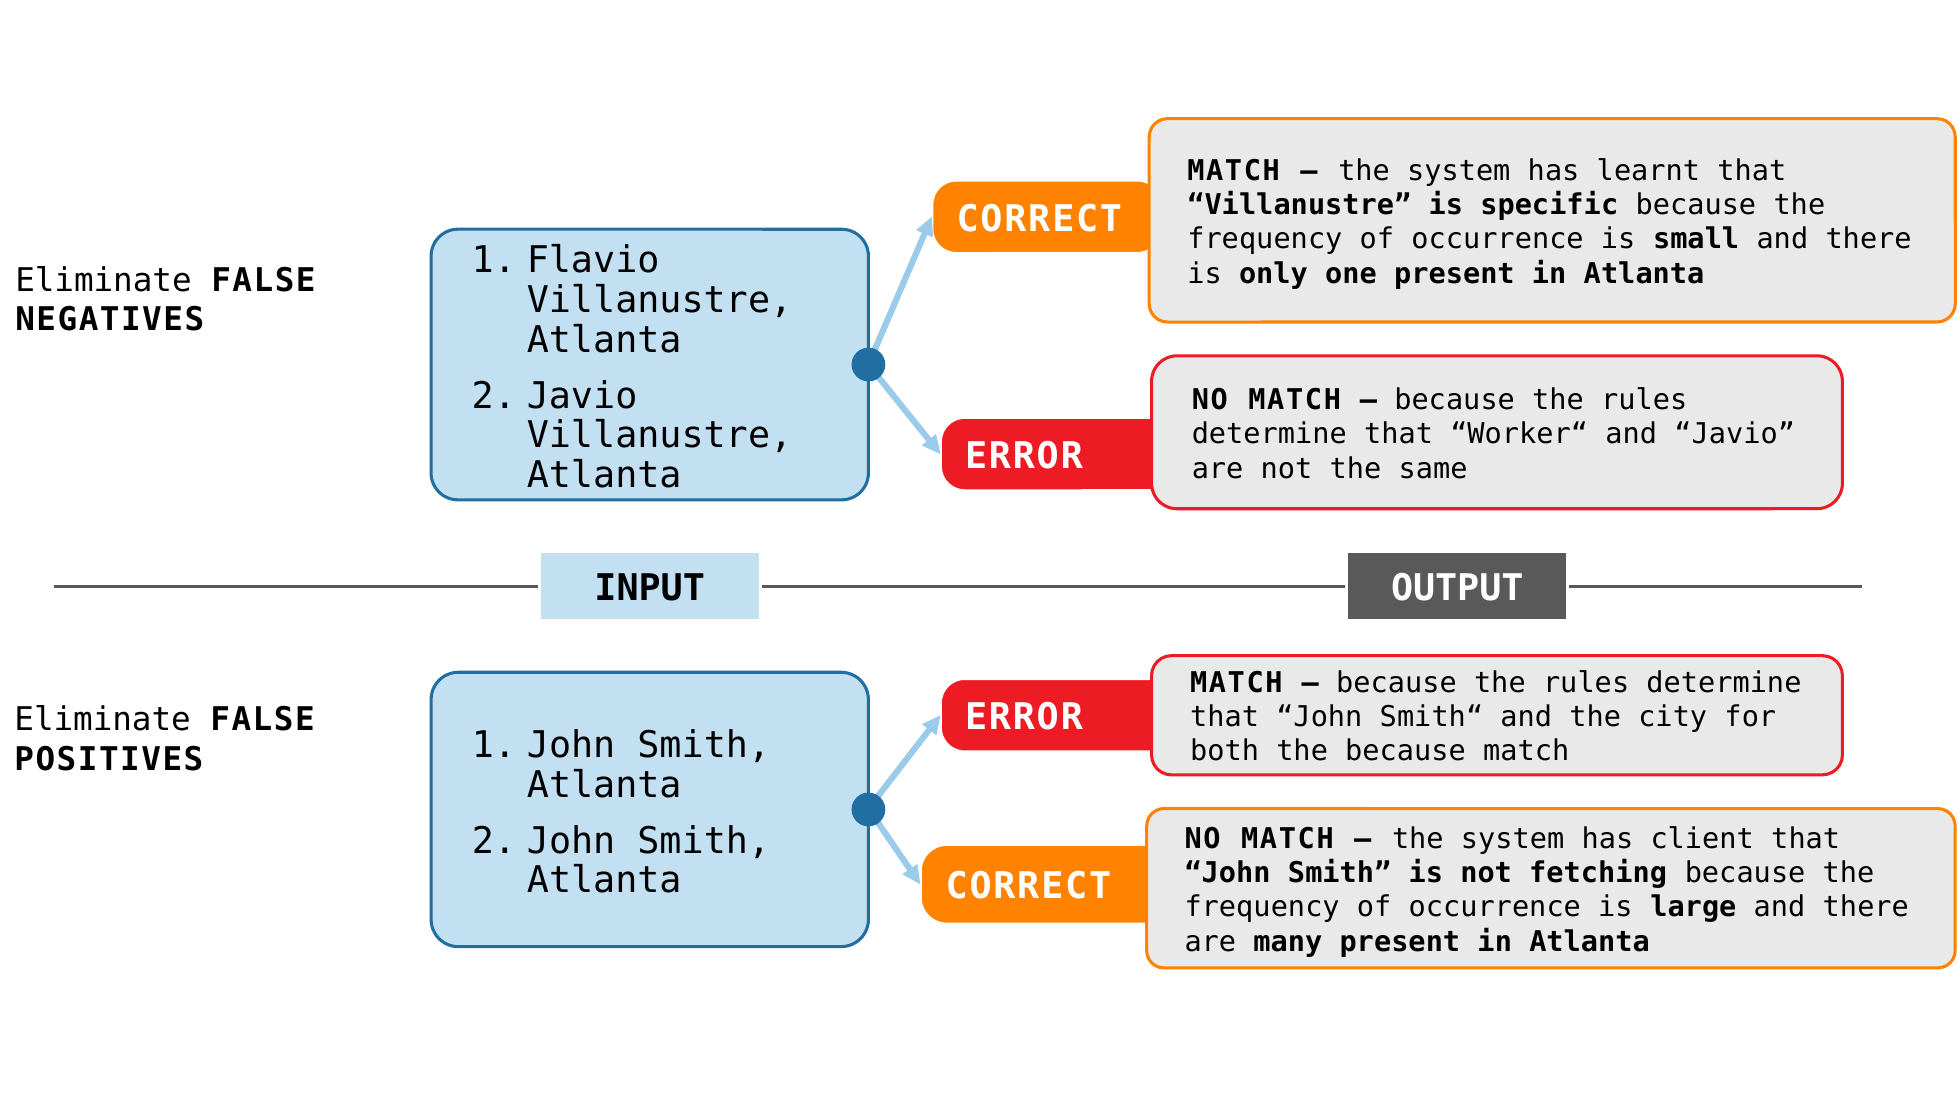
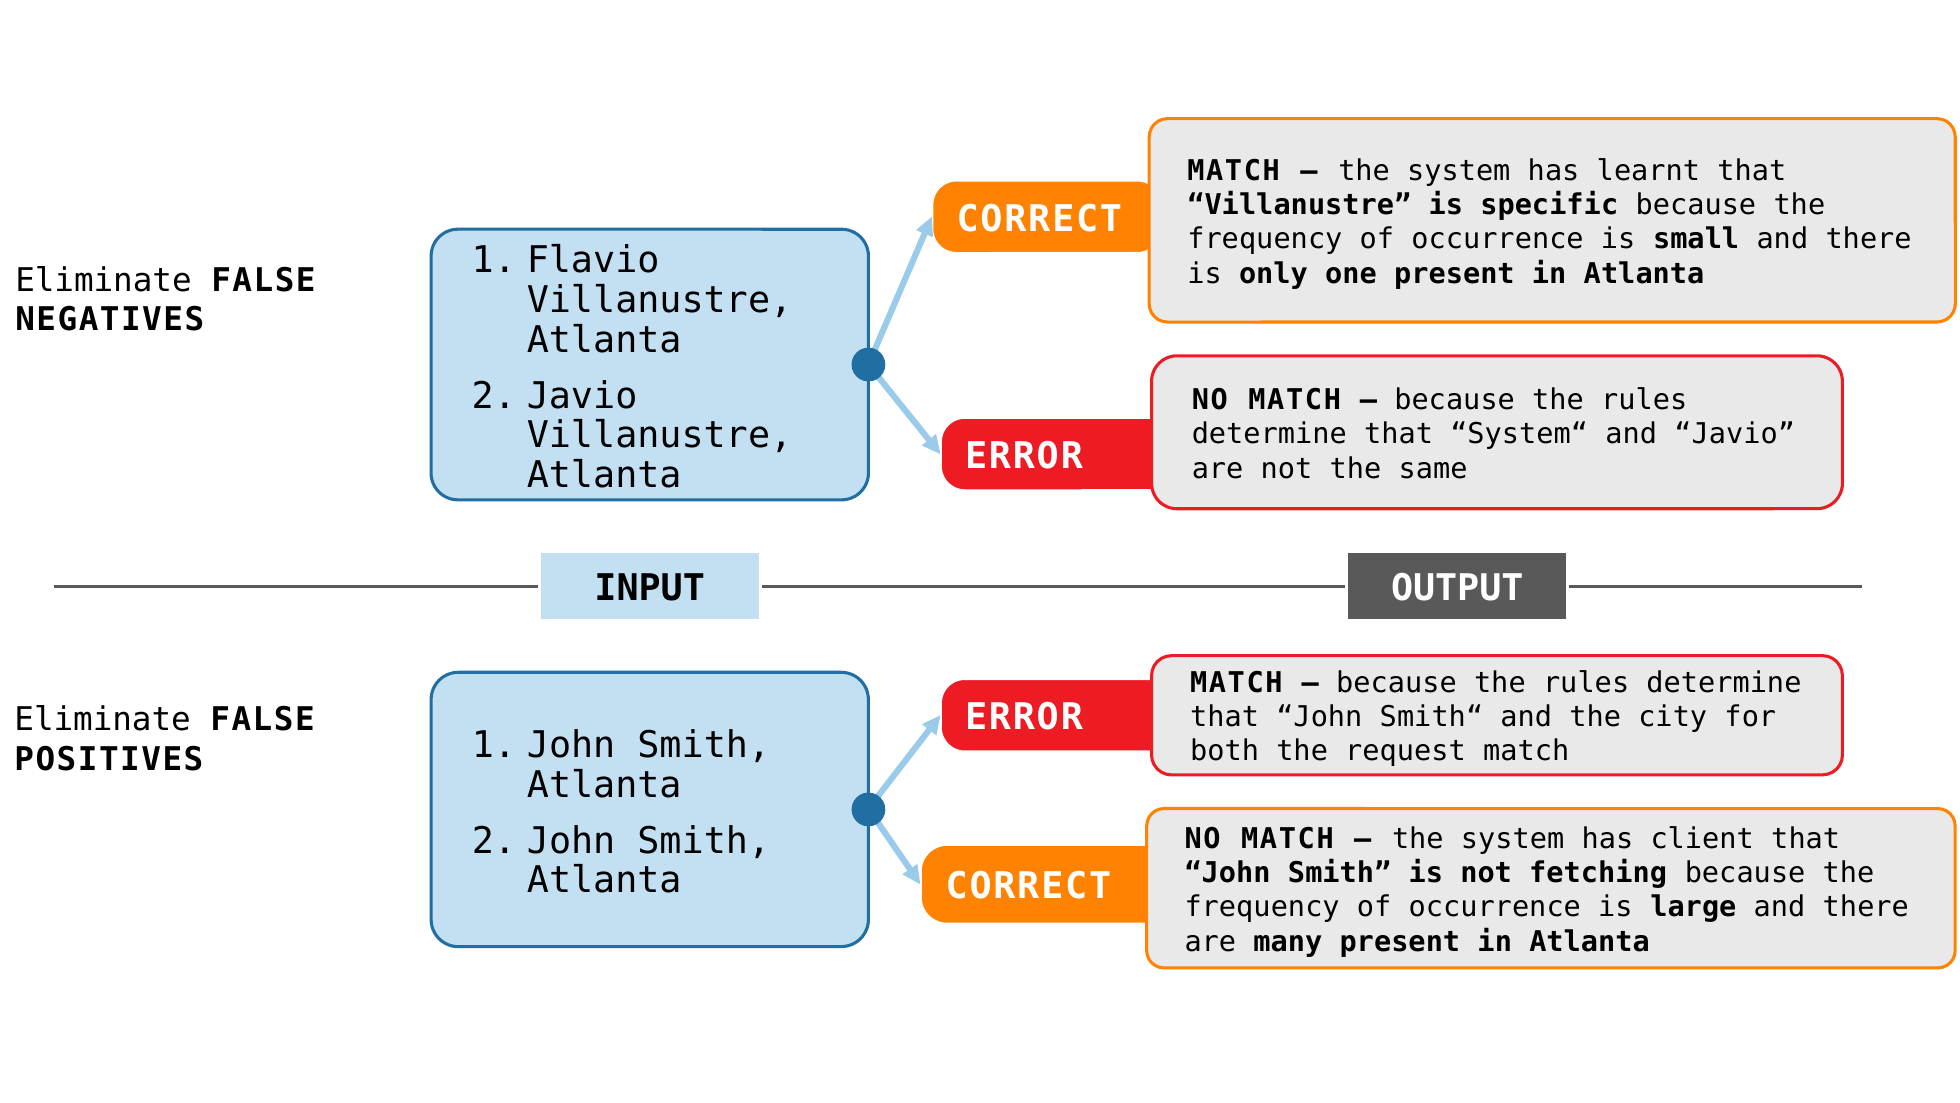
Worker“: Worker“ -> System“
the because: because -> request
